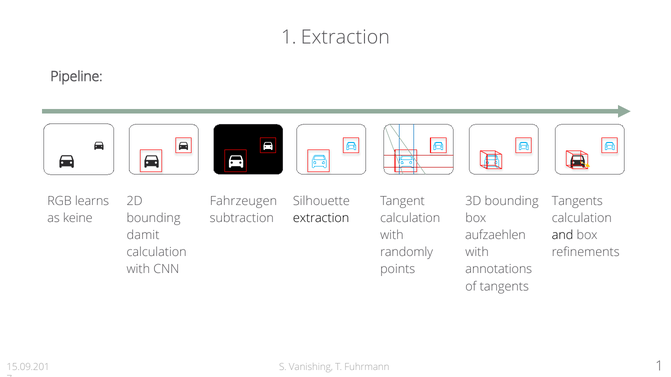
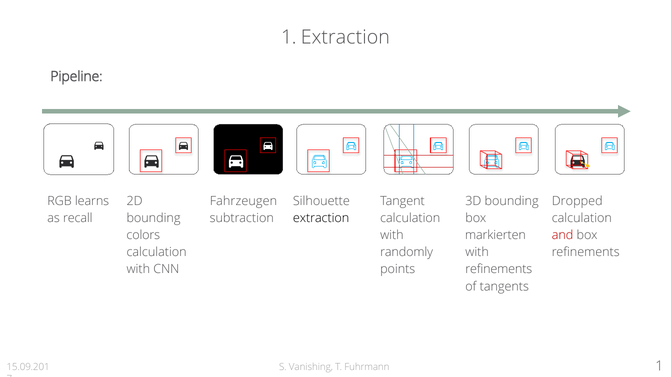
Tangents at (577, 201): Tangents -> Dropped
keine: keine -> recall
damit: damit -> colors
aufzaehlen: aufzaehlen -> markierten
and colour: black -> red
annotations at (499, 270): annotations -> refinements
